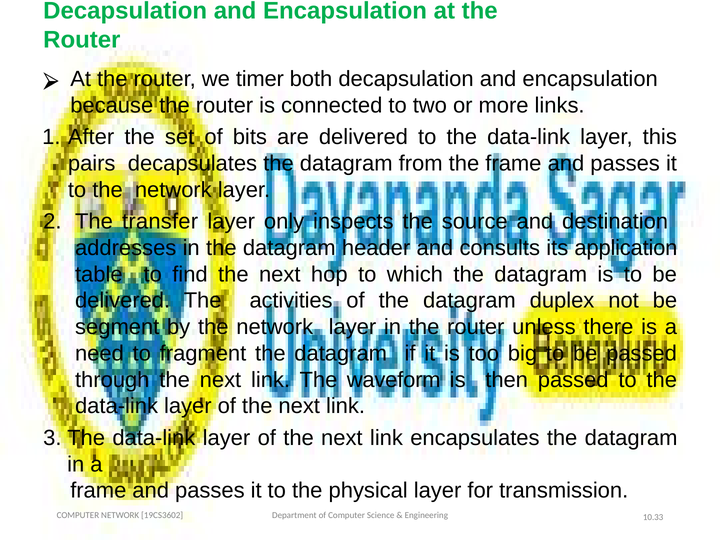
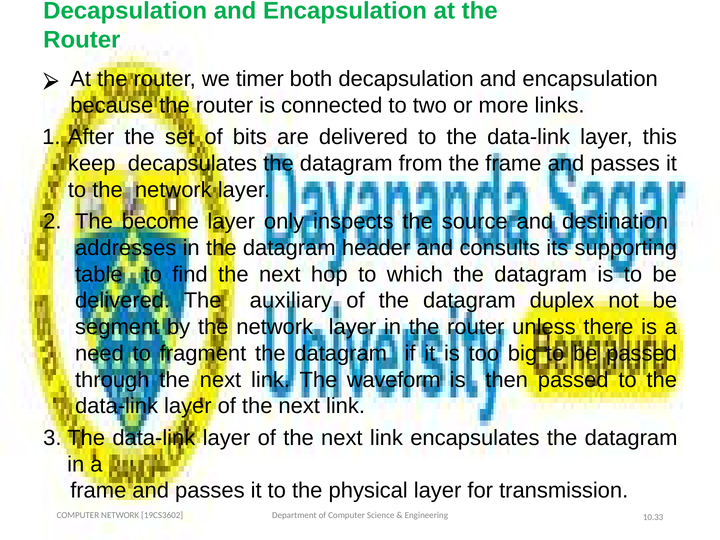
pairs: pairs -> keep
transfer: transfer -> become
application: application -> supporting
activities: activities -> auxiliary
